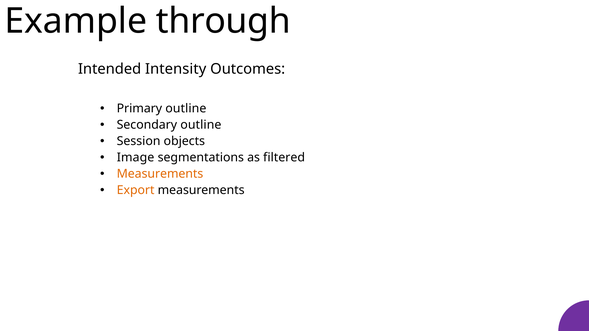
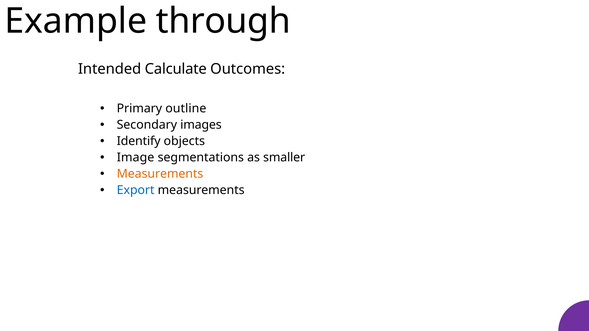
Intensity: Intensity -> Calculate
Secondary outline: outline -> images
Session: Session -> Identify
filtered: filtered -> smaller
Export colour: orange -> blue
